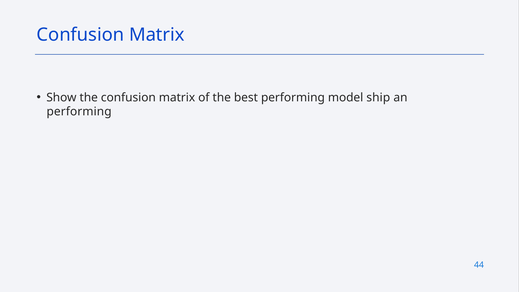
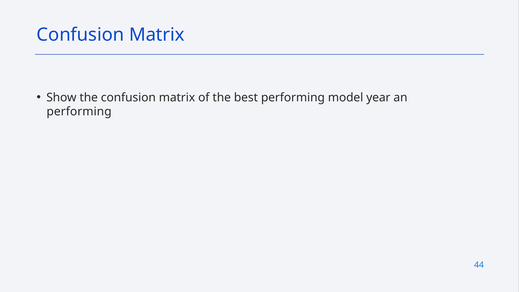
ship: ship -> year
